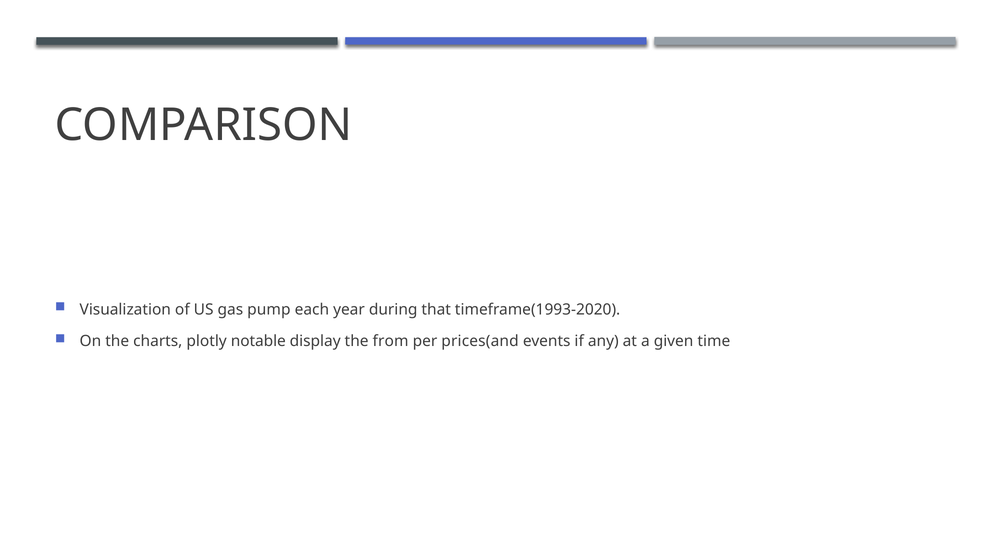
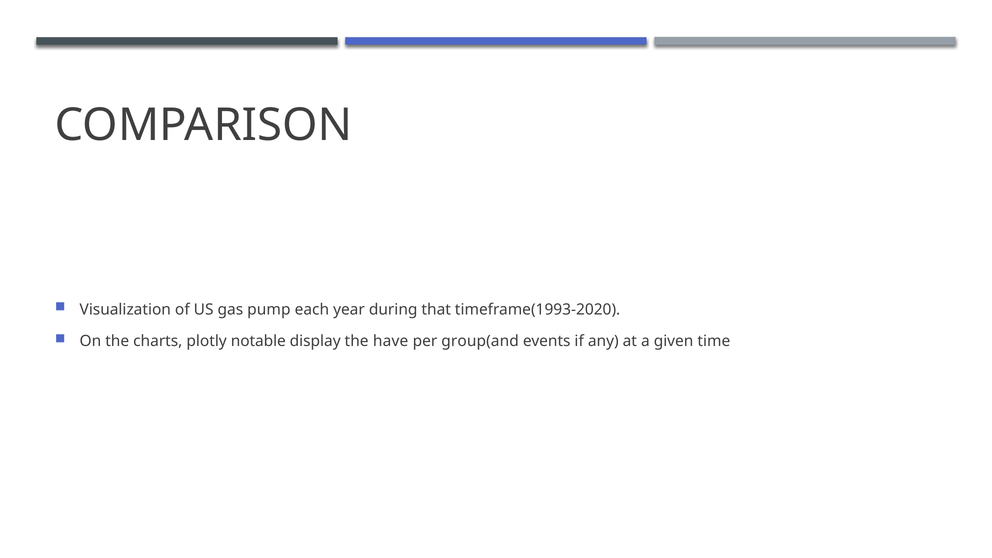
from: from -> have
prices(and: prices(and -> group(and
